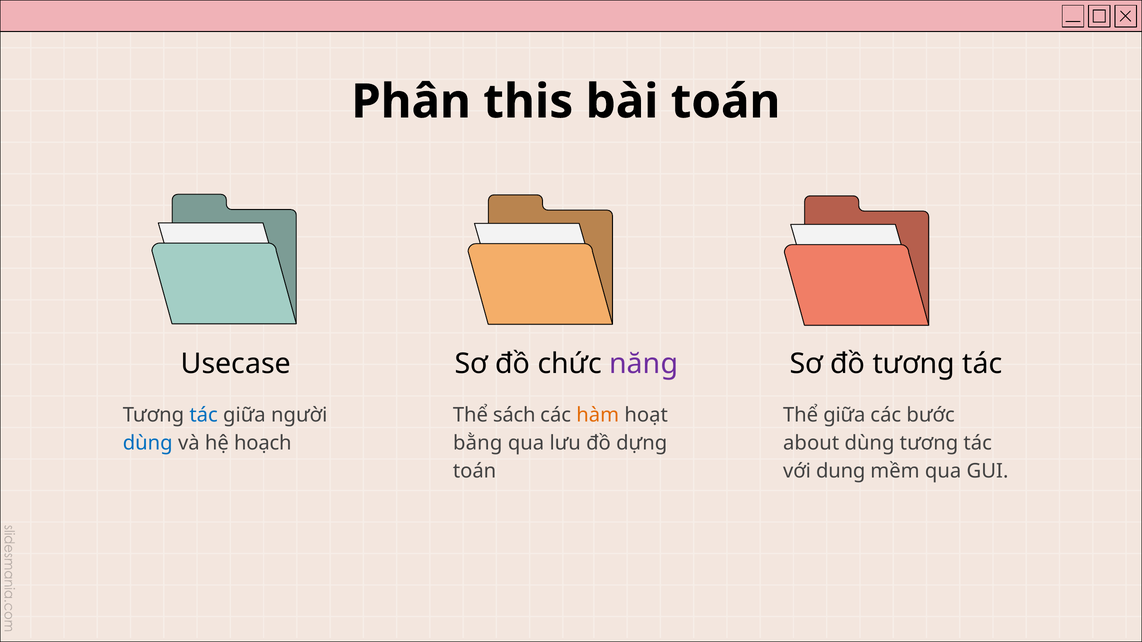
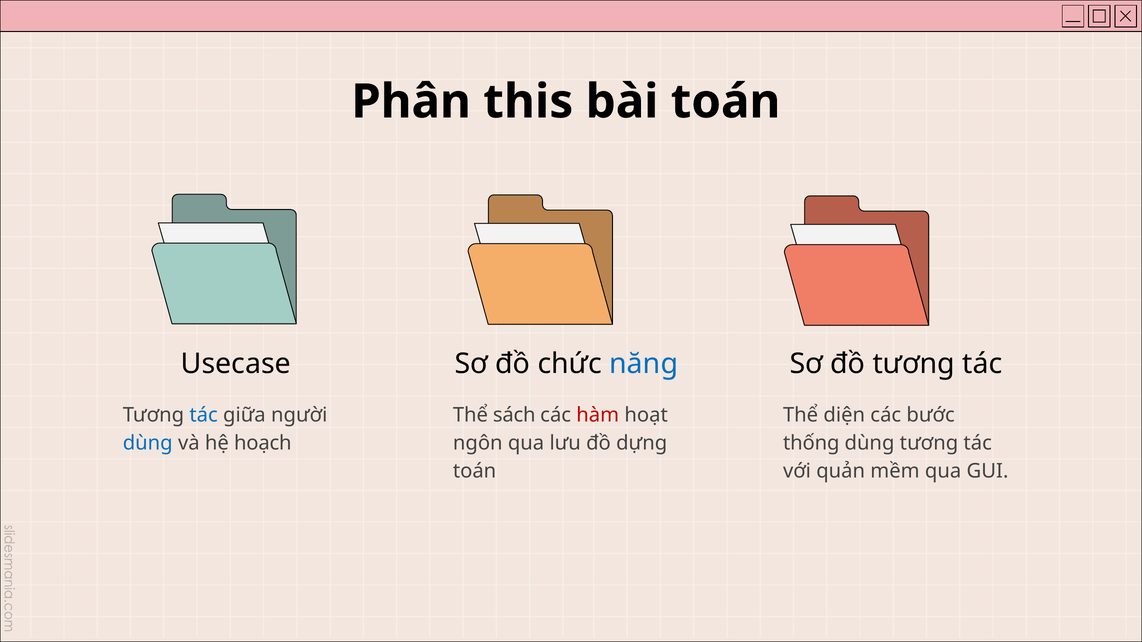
năng colour: purple -> blue
hàm colour: orange -> red
Thể giữa: giữa -> diện
bằng: bằng -> ngôn
about: about -> thống
dung: dung -> quản
